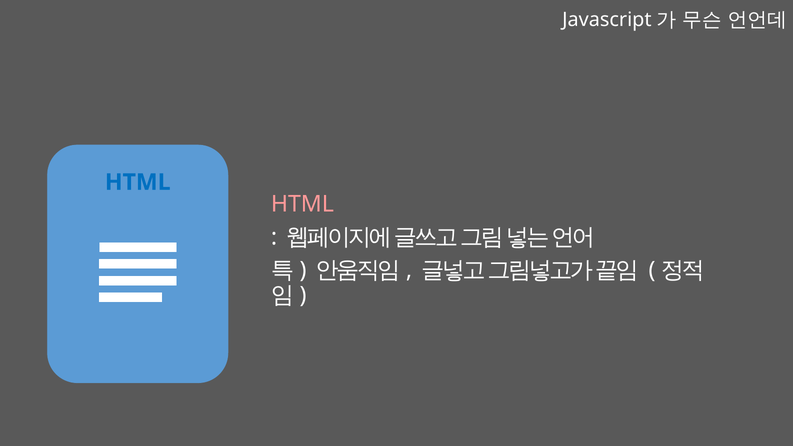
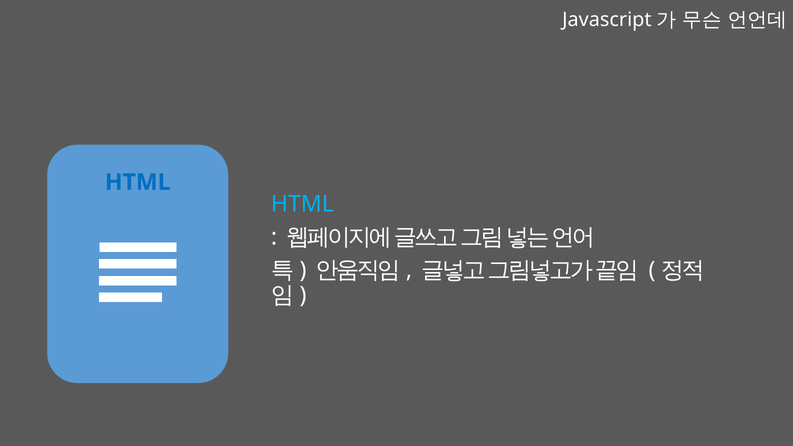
HTML at (302, 204) colour: pink -> light blue
